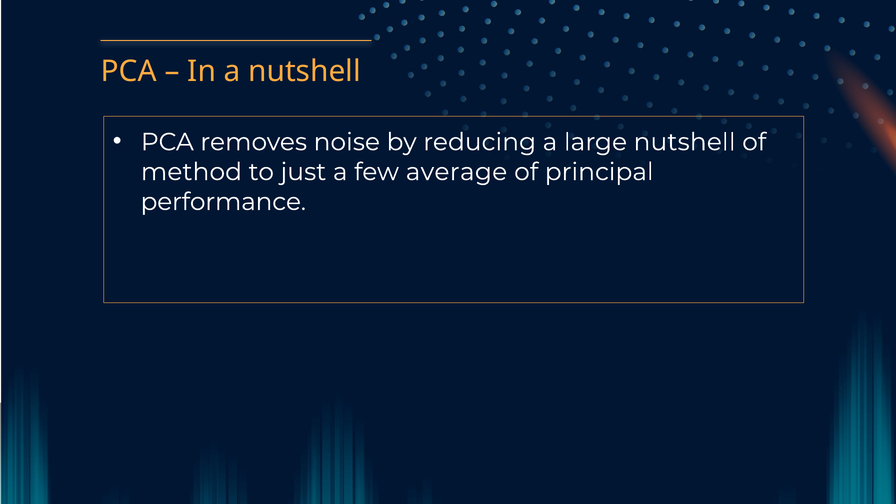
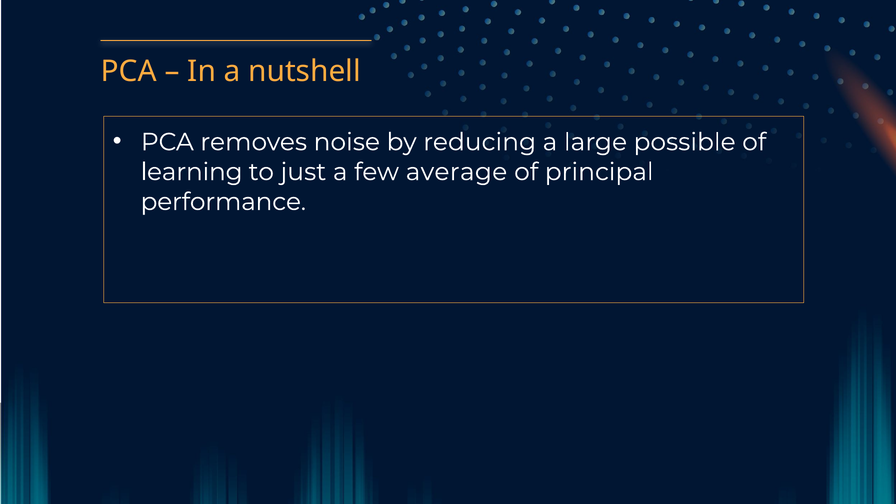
large nutshell: nutshell -> possible
method: method -> learning
